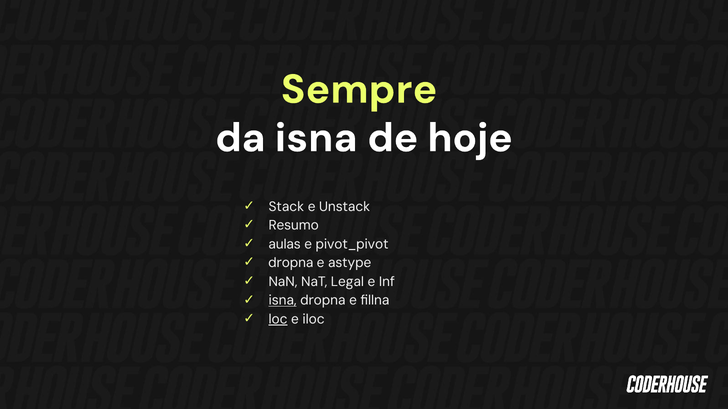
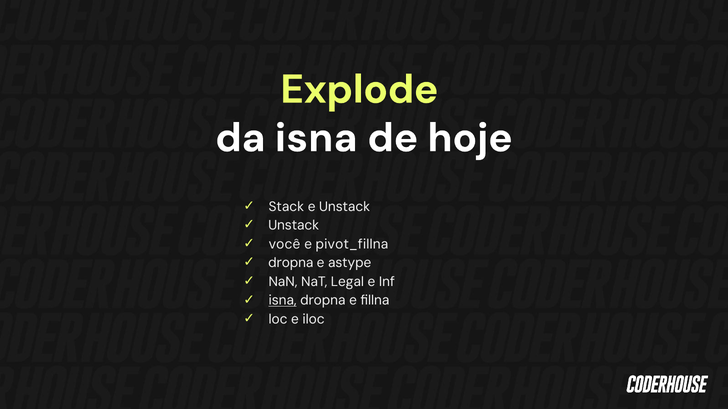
Sempre: Sempre -> Explode
Resumo at (294, 226): Resumo -> Unstack
aulas: aulas -> você
pivot_pivot: pivot_pivot -> pivot_fillna
loc underline: present -> none
